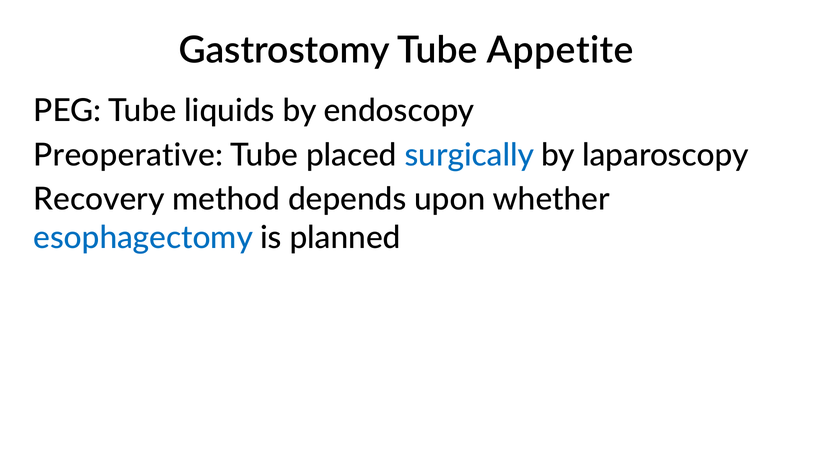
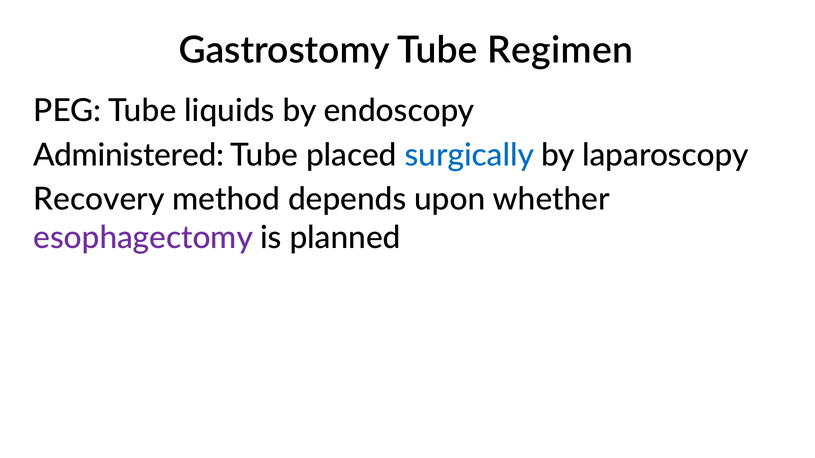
Appetite: Appetite -> Regimen
Preoperative: Preoperative -> Administered
esophagectomy colour: blue -> purple
